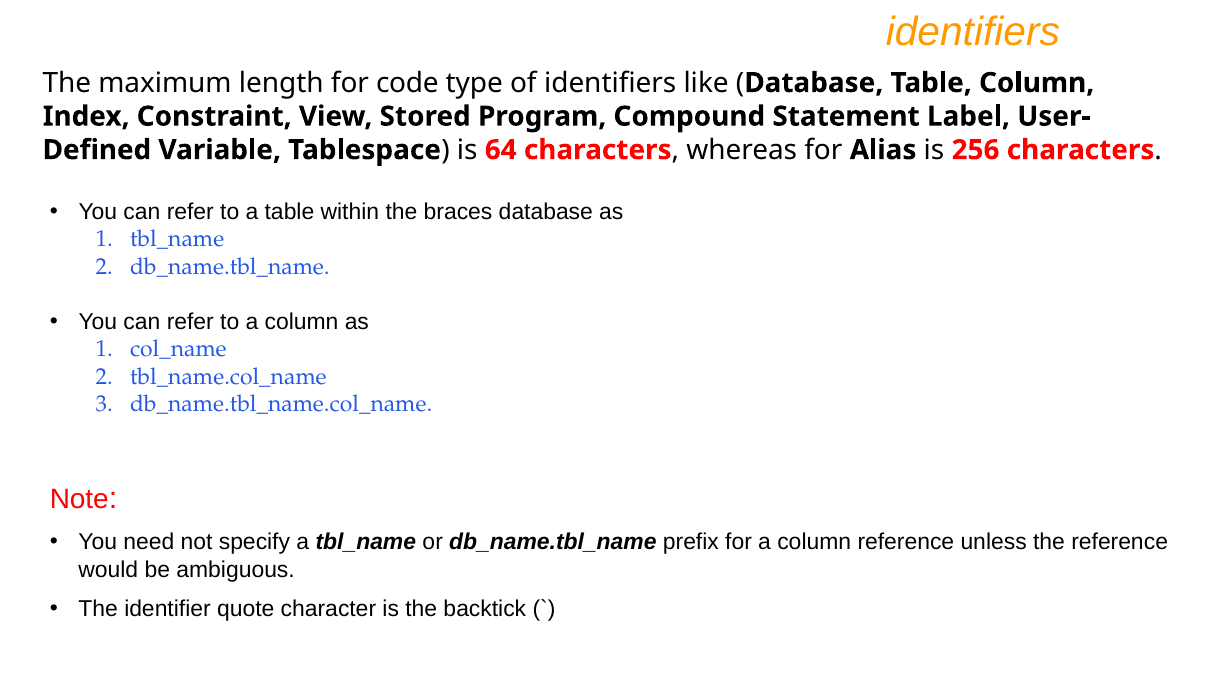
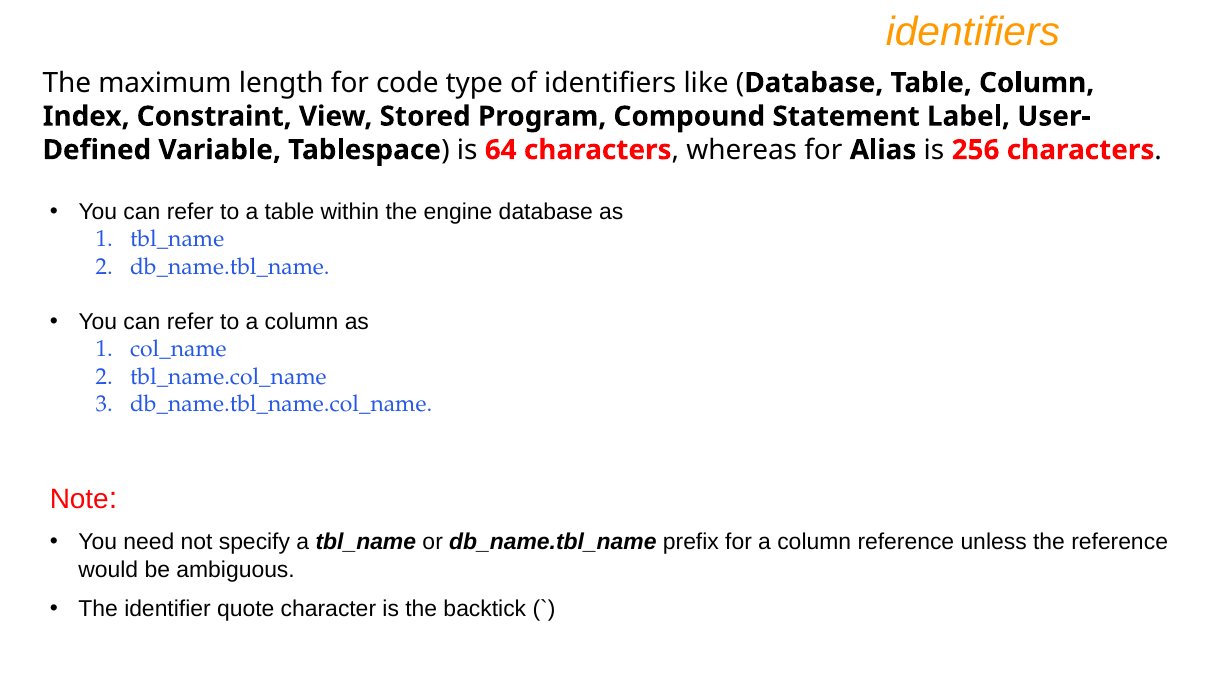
braces: braces -> engine
